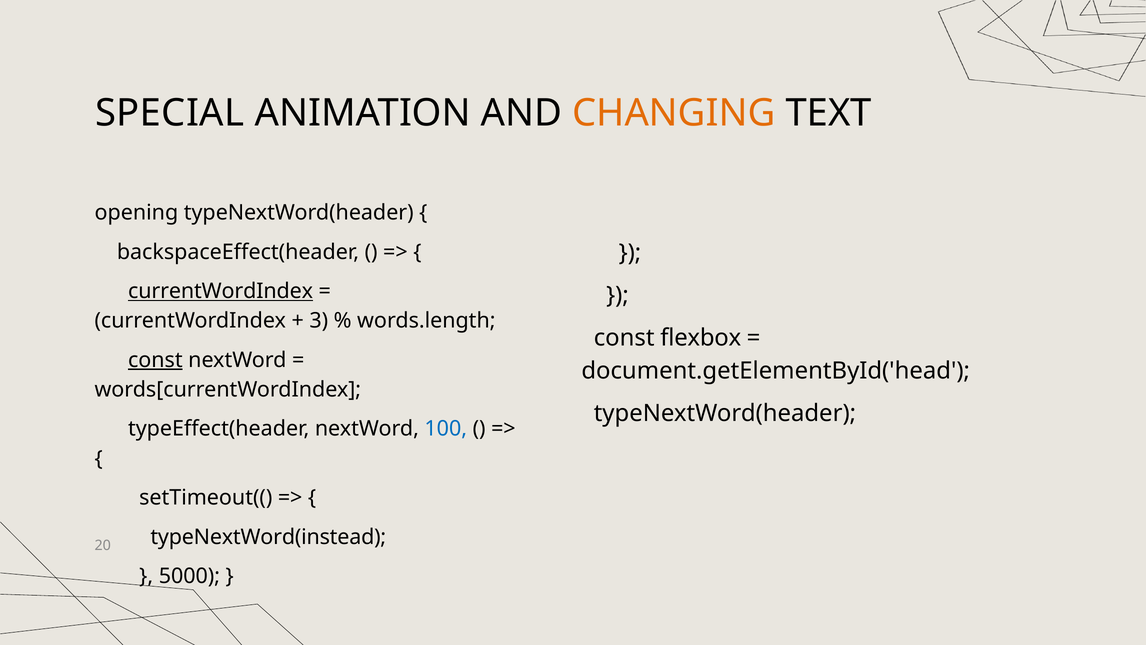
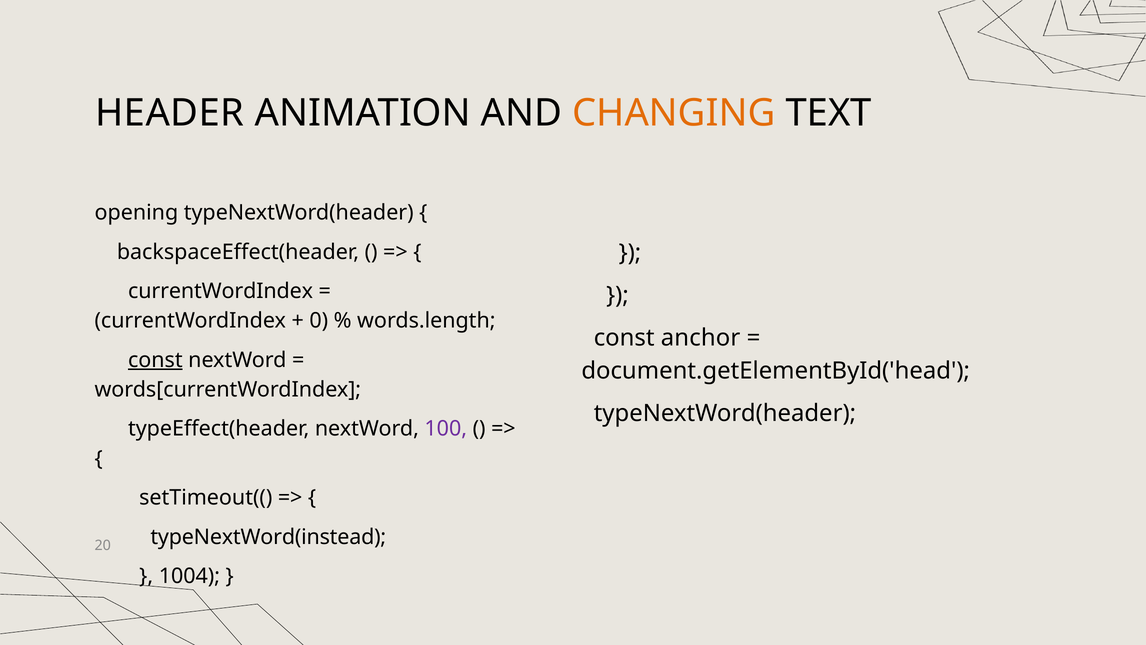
SPECIAL: SPECIAL -> HEADER
currentWordIndex at (221, 291) underline: present -> none
3: 3 -> 0
flexbox: flexbox -> anchor
100 colour: blue -> purple
5000: 5000 -> 1004
